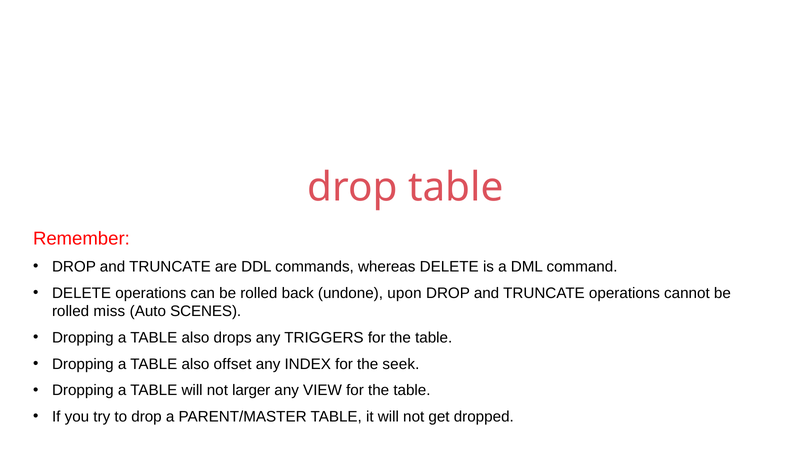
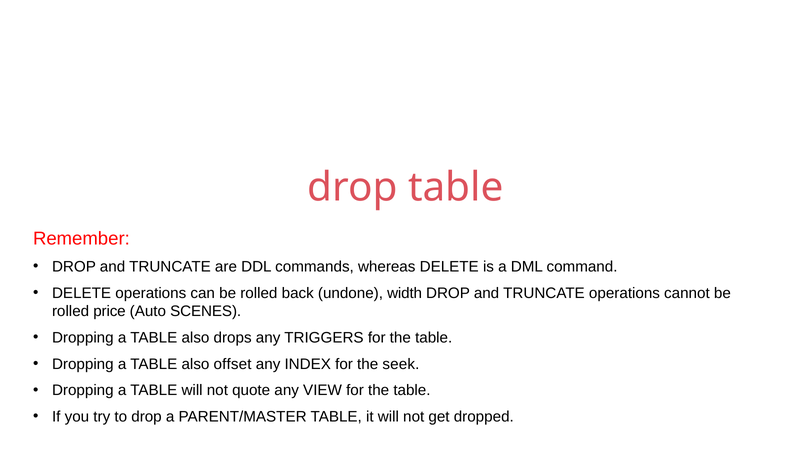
upon: upon -> width
miss: miss -> price
larger: larger -> quote
